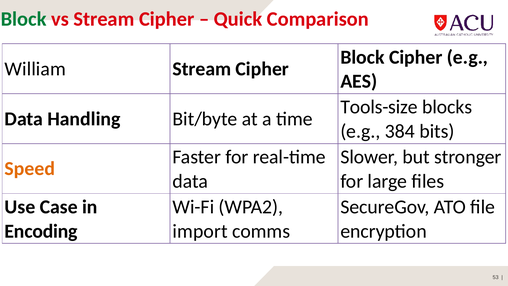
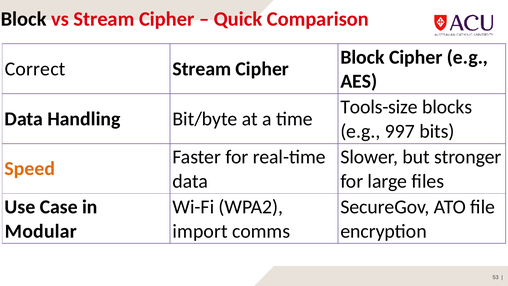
Block at (24, 19) colour: green -> black
William: William -> Correct
384: 384 -> 997
Encoding: Encoding -> Modular
